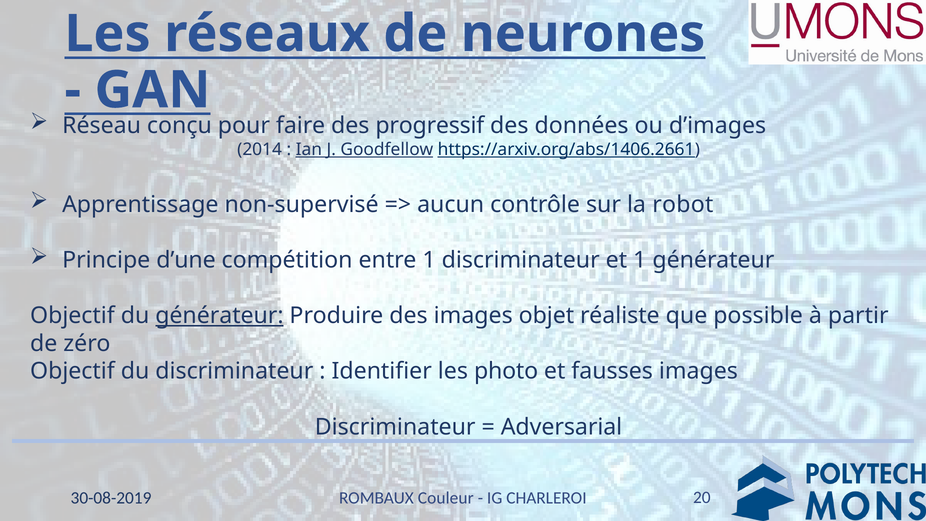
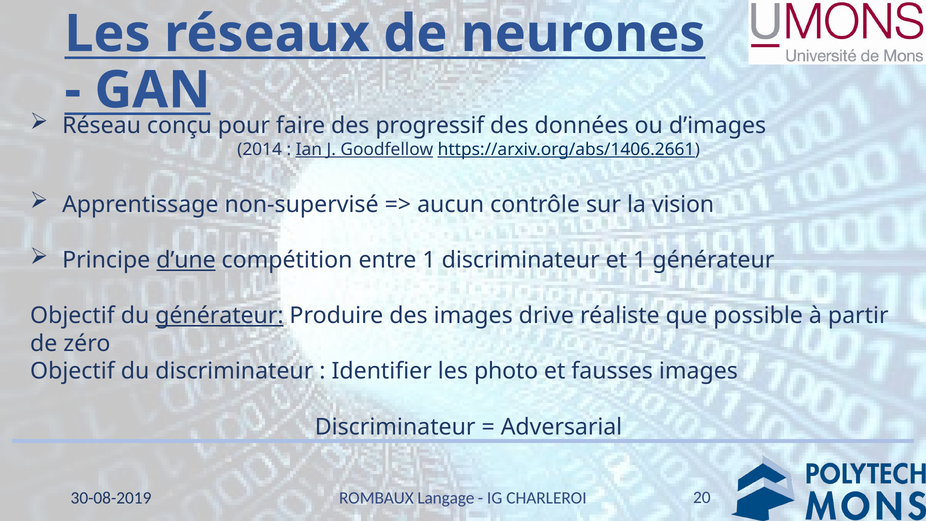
robot: robot -> vision
d’une underline: none -> present
objet: objet -> drive
Couleur: Couleur -> Langage
